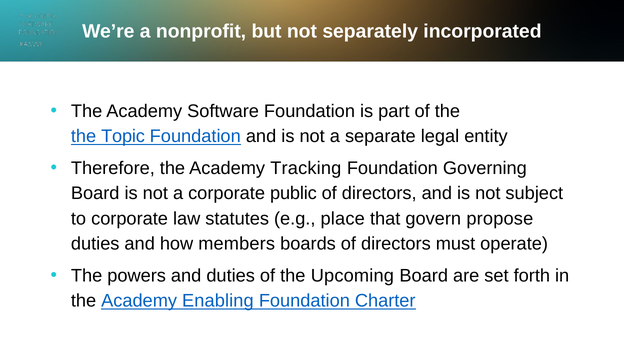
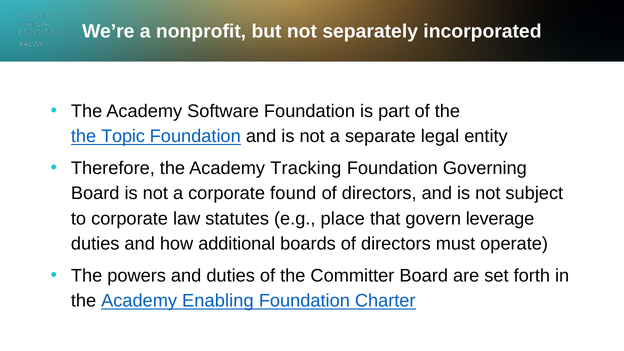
public: public -> found
propose: propose -> leverage
members: members -> additional
Upcoming: Upcoming -> Committer
